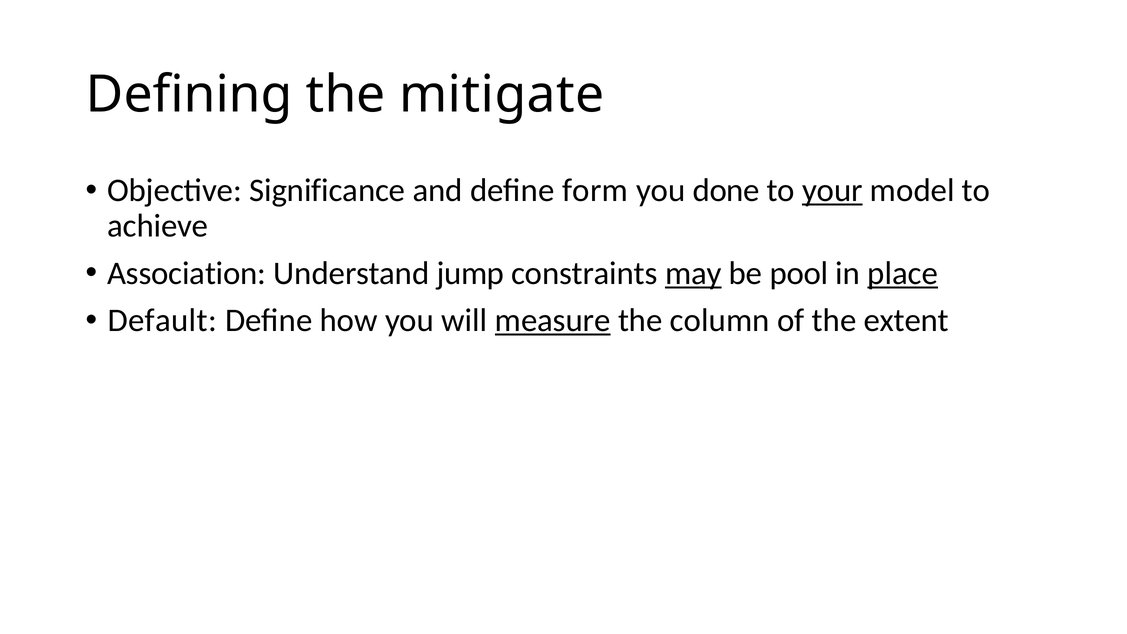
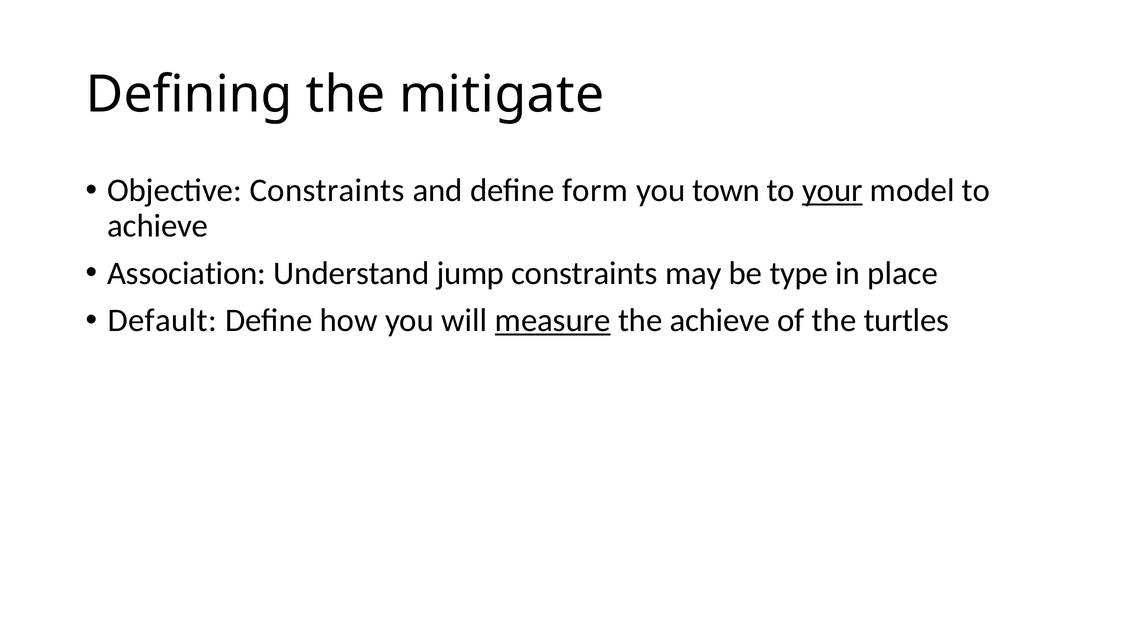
Objective Significance: Significance -> Constraints
done: done -> town
may underline: present -> none
pool: pool -> type
place underline: present -> none
the column: column -> achieve
extent: extent -> turtles
